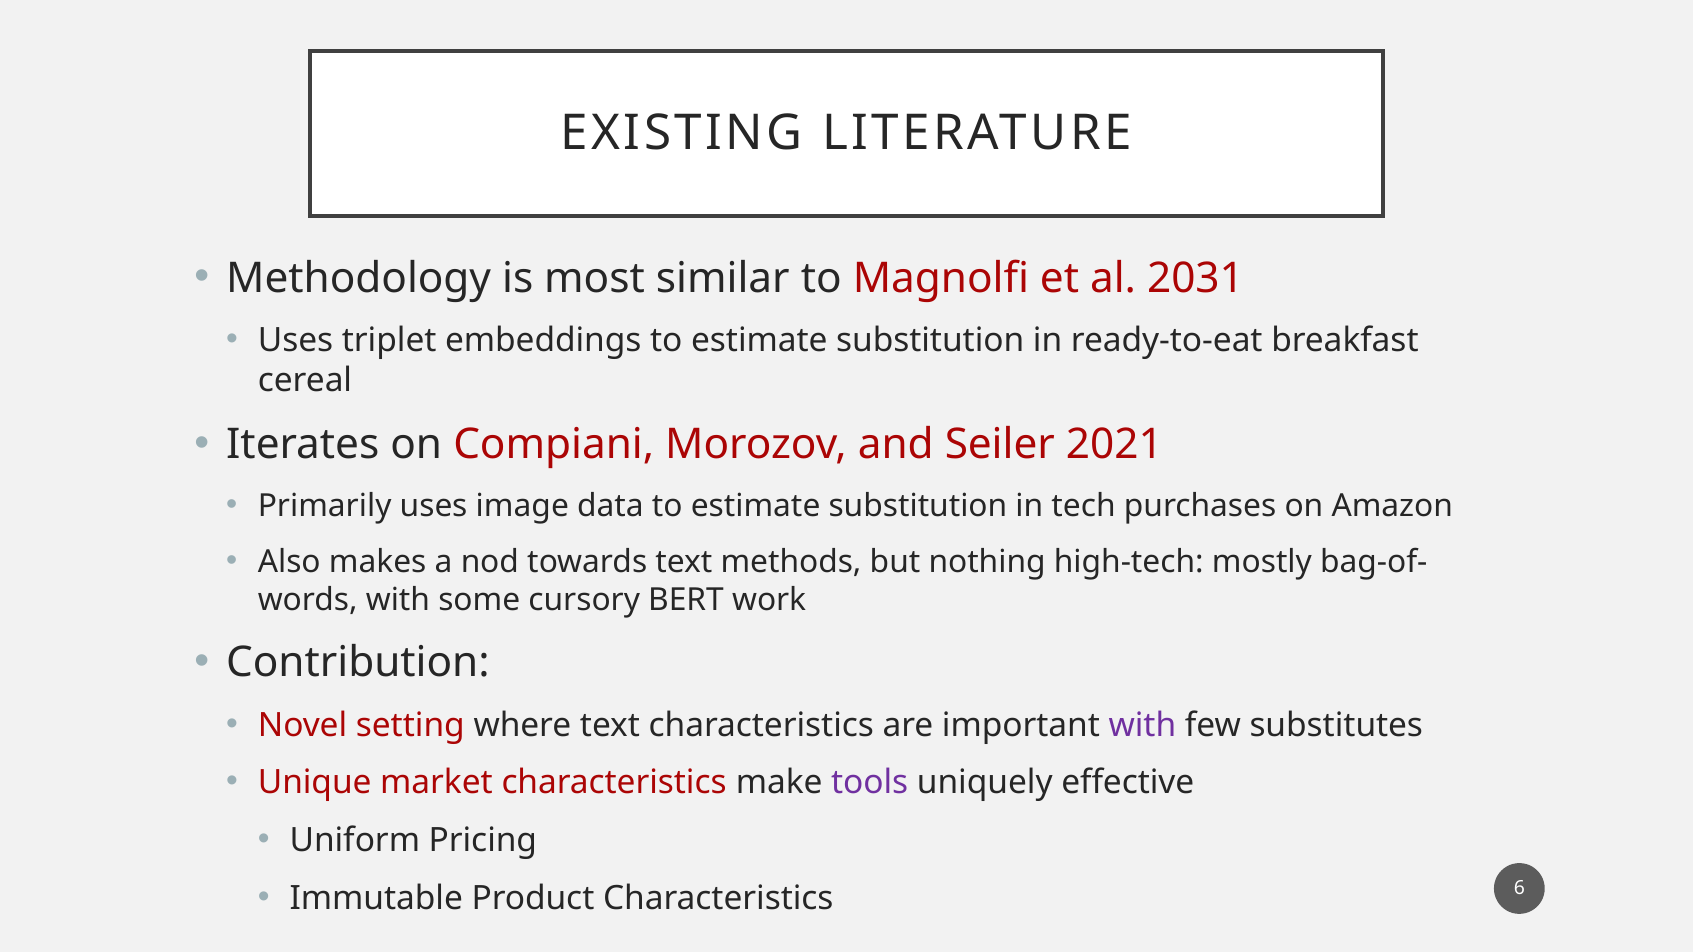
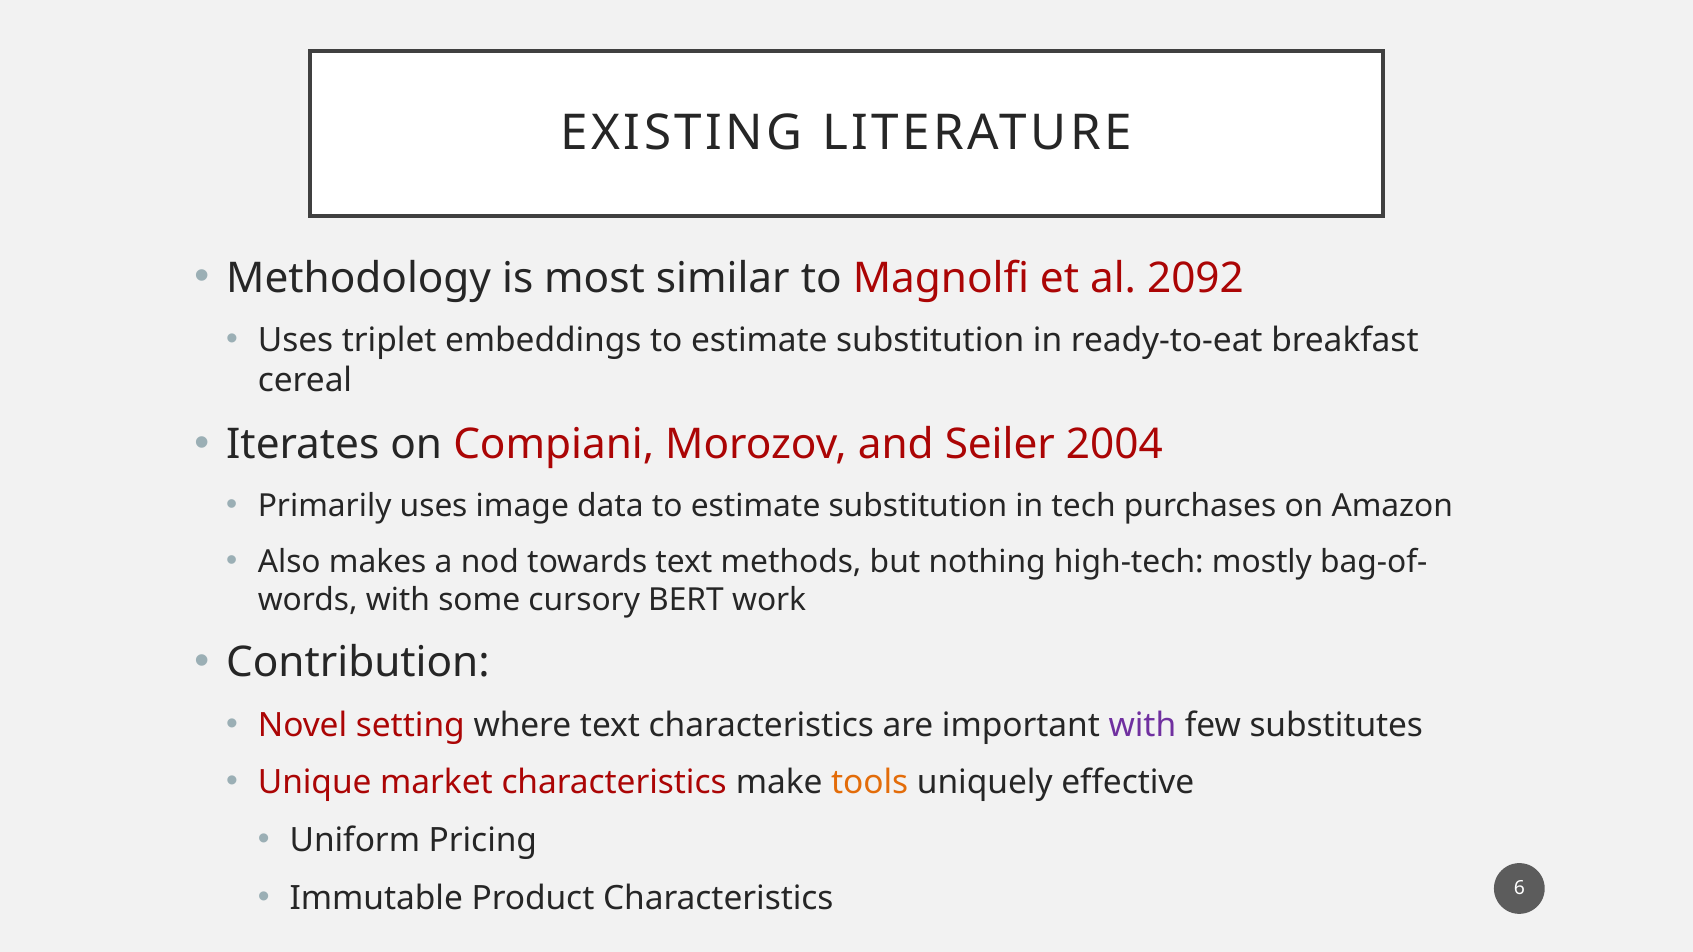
2031: 2031 -> 2092
2021: 2021 -> 2004
tools colour: purple -> orange
